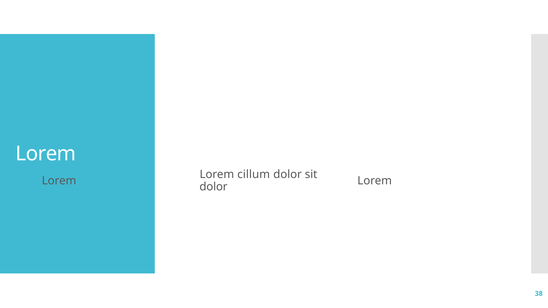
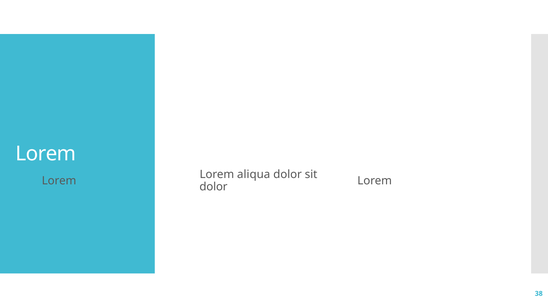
cillum: cillum -> aliqua
